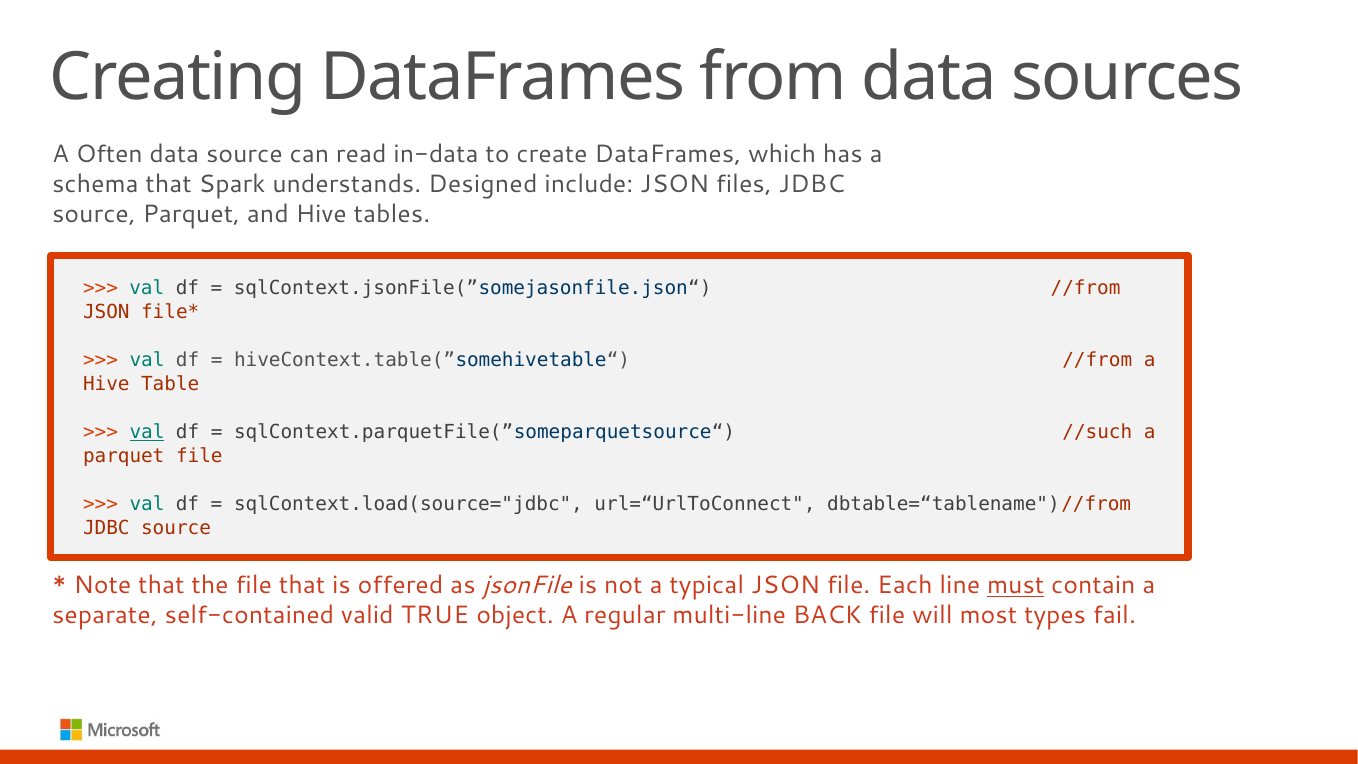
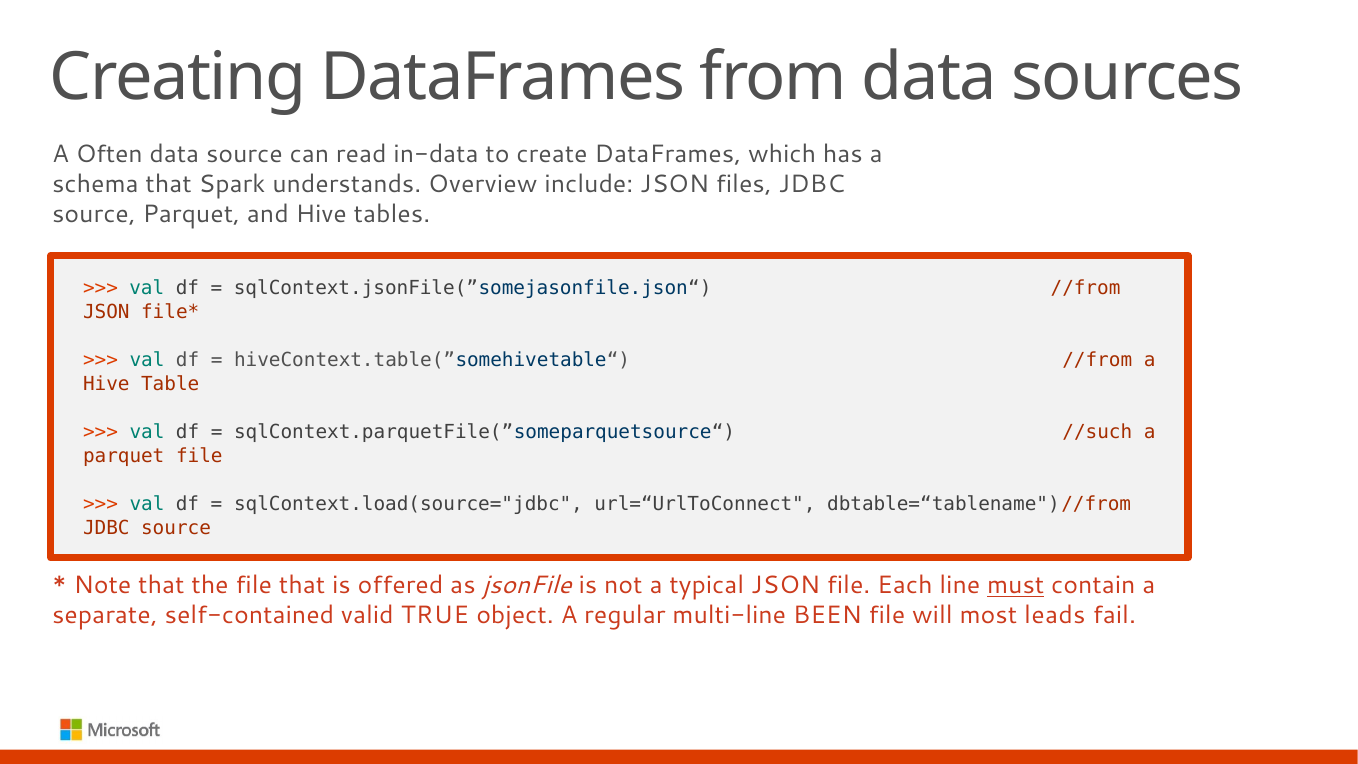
Designed: Designed -> Overview
val at (147, 432) underline: present -> none
BACK: BACK -> BEEN
types: types -> leads
